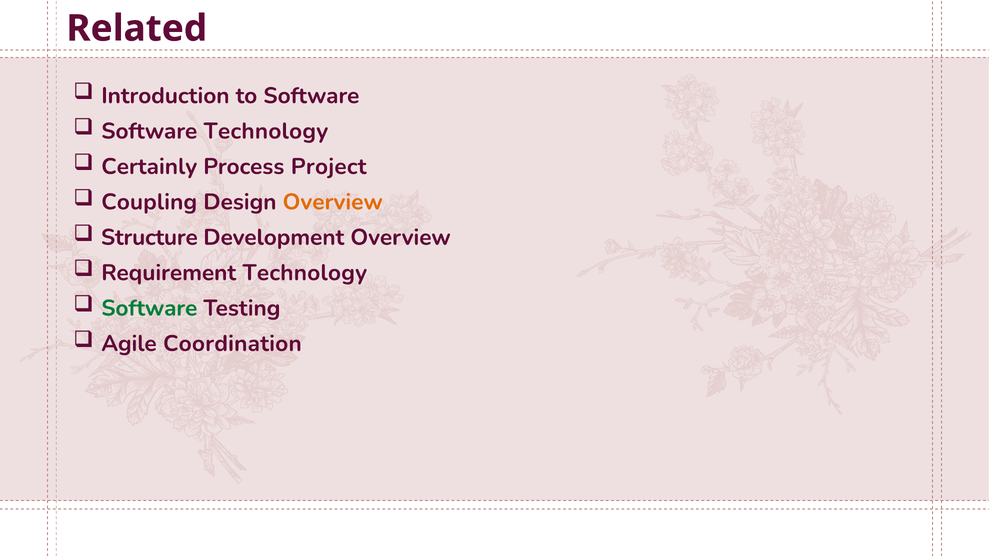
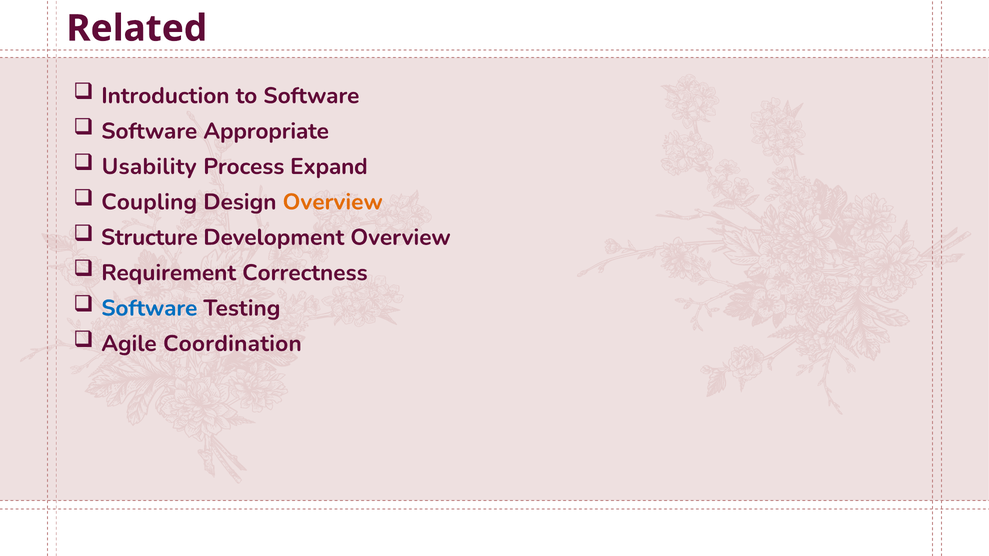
Software Technology: Technology -> Appropriate
Certainly: Certainly -> Usability
Project: Project -> Expand
Requirement Technology: Technology -> Correctness
Software at (149, 308) colour: green -> blue
